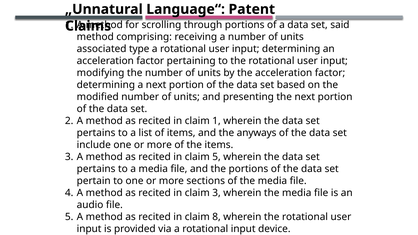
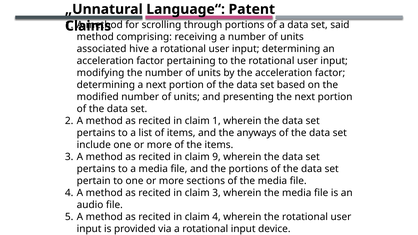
type: type -> hive
claim 5: 5 -> 9
claim 8: 8 -> 4
